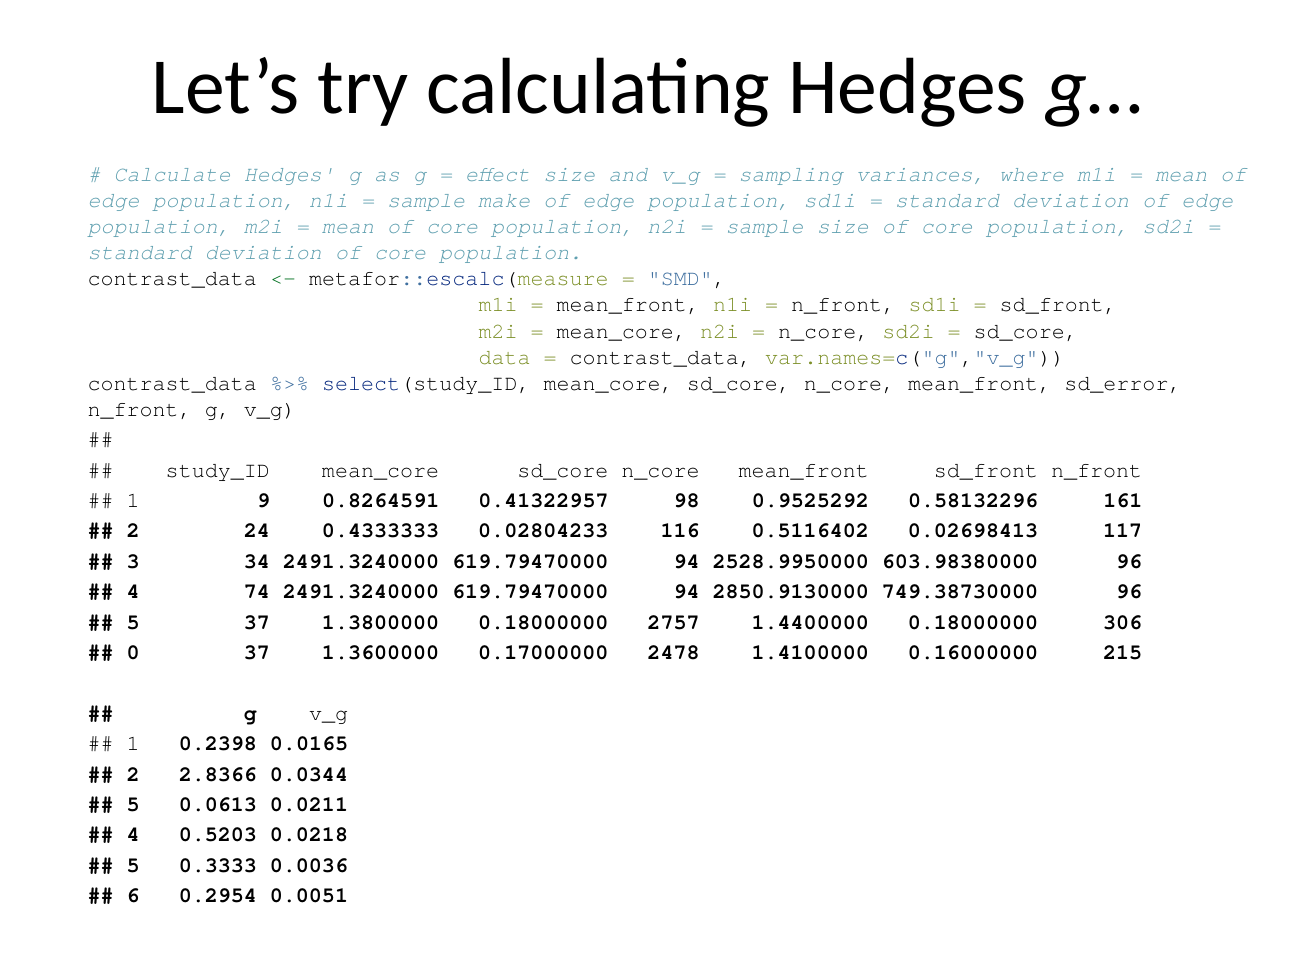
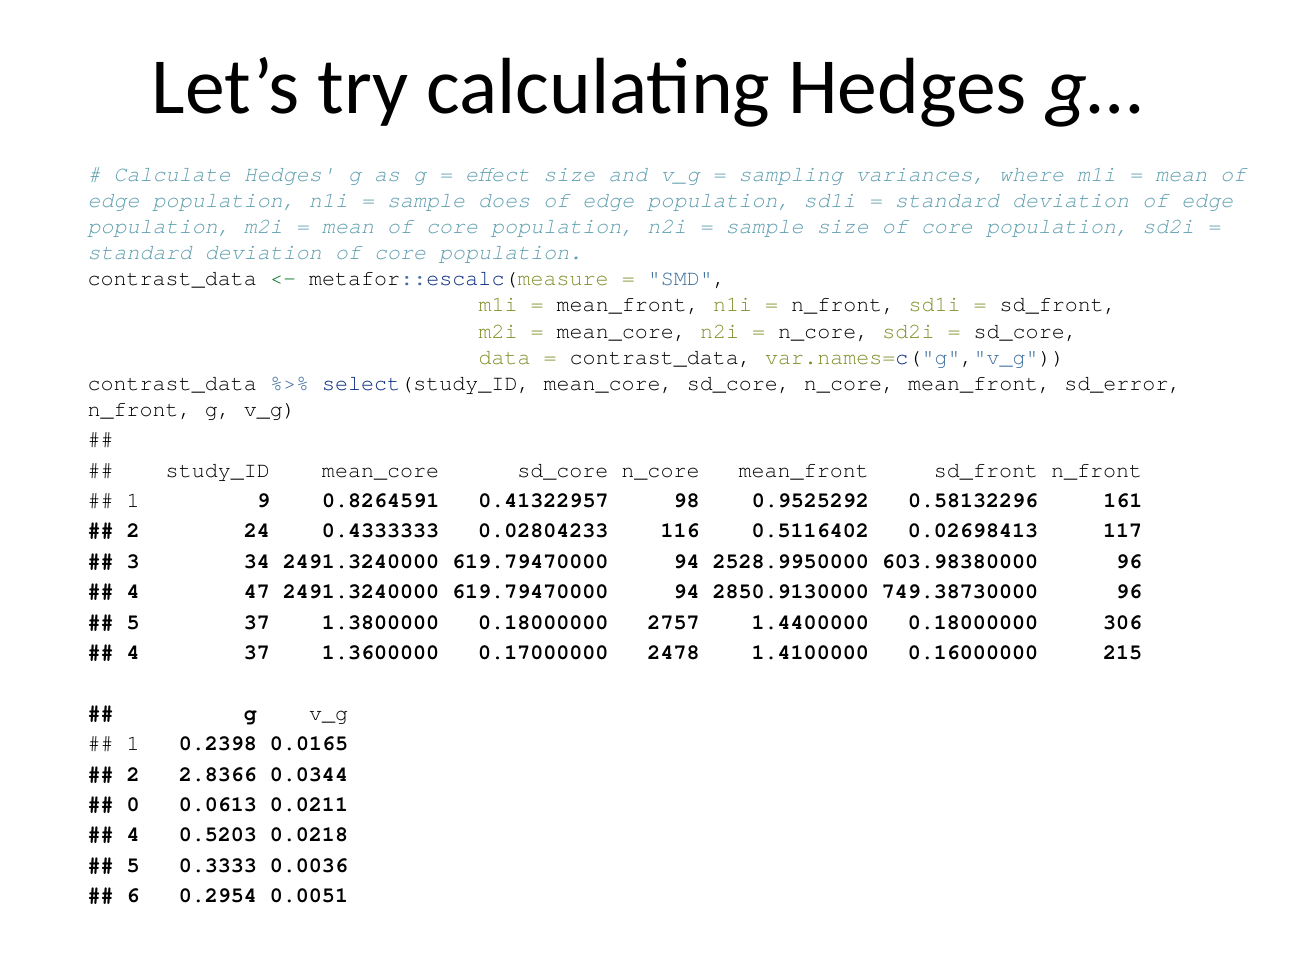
make: make -> does
74: 74 -> 47
0 at (133, 652): 0 -> 4
5 at (133, 805): 5 -> 0
